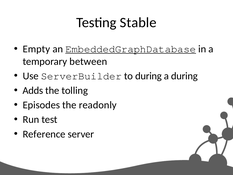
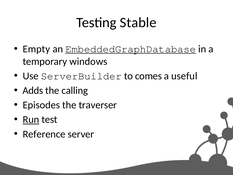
between: between -> windows
to during: during -> comes
a during: during -> useful
tolling: tolling -> calling
readonly: readonly -> traverser
Run underline: none -> present
